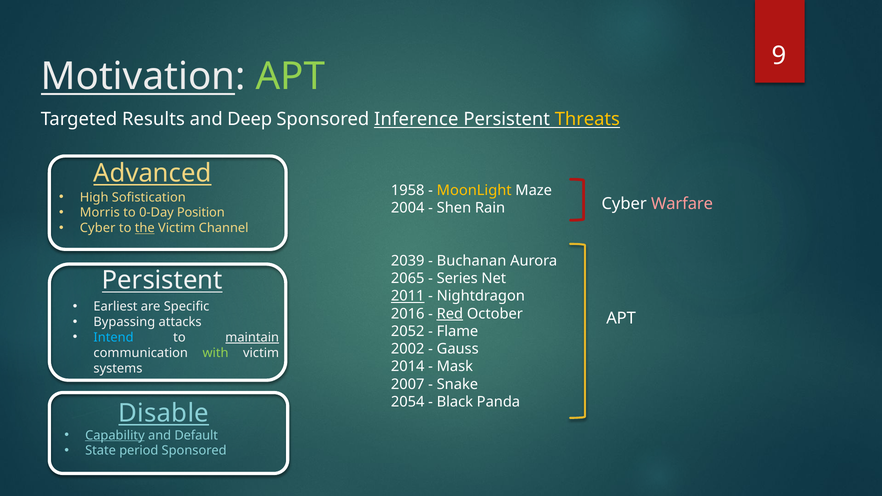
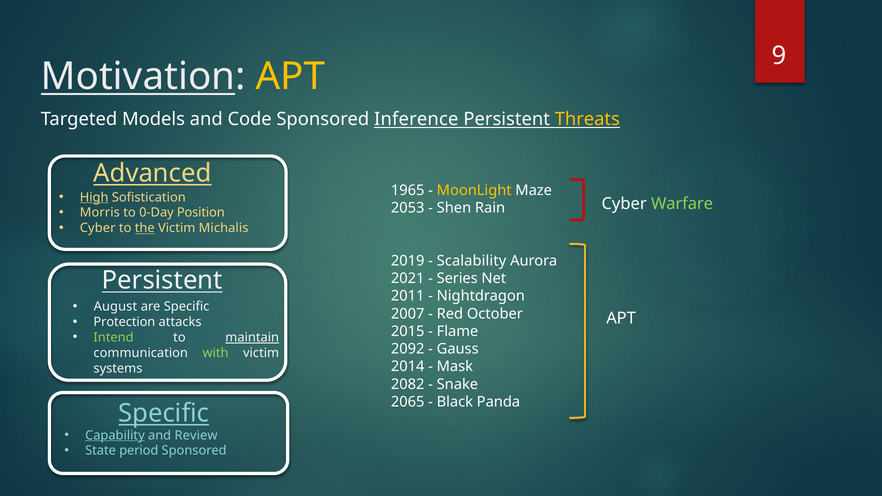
APT at (290, 76) colour: light green -> yellow
Results: Results -> Models
Deep: Deep -> Code
1958: 1958 -> 1965
High underline: none -> present
Warfare colour: pink -> light green
2004: 2004 -> 2053
Channel: Channel -> Michalis
2039: 2039 -> 2019
Buchanan: Buchanan -> Scalability
2065: 2065 -> 2021
2011 underline: present -> none
Earliest: Earliest -> August
2016: 2016 -> 2007
Red underline: present -> none
Bypassing: Bypassing -> Protection
2052: 2052 -> 2015
Intend colour: light blue -> light green
2002: 2002 -> 2092
2007: 2007 -> 2082
2054: 2054 -> 2065
Disable at (164, 413): Disable -> Specific
Default: Default -> Review
